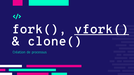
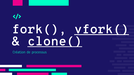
clone( underline: none -> present
